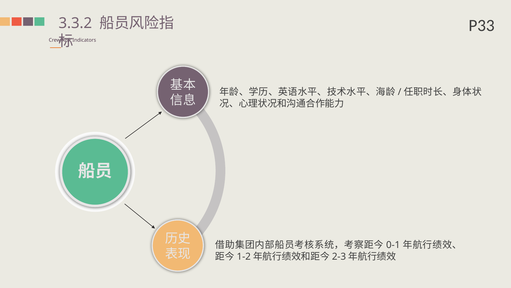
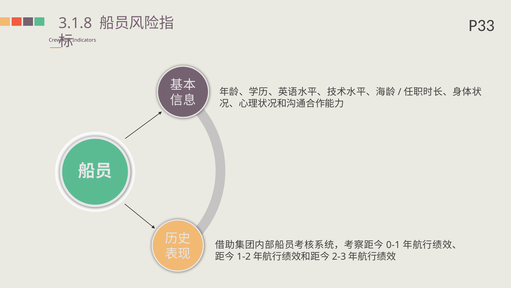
3.3.2: 3.3.2 -> 3.1.8
